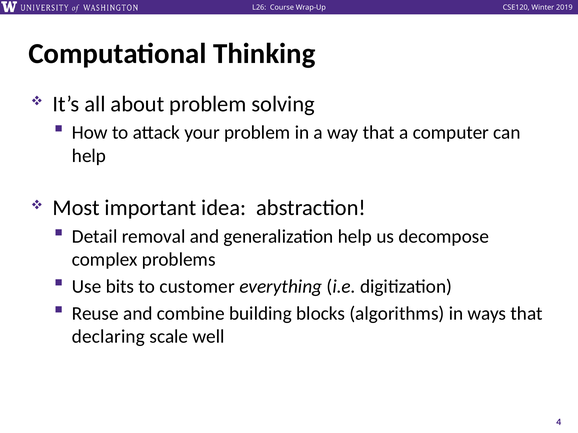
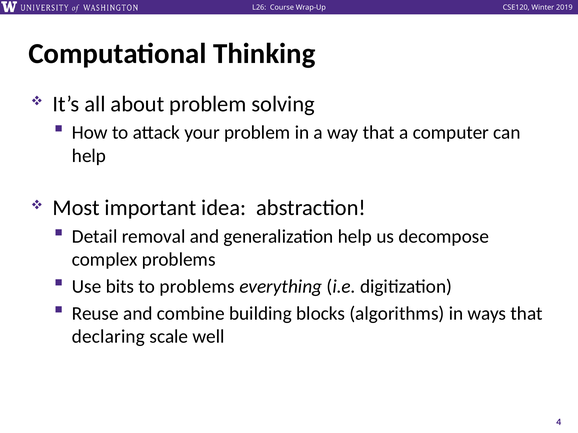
to customer: customer -> problems
